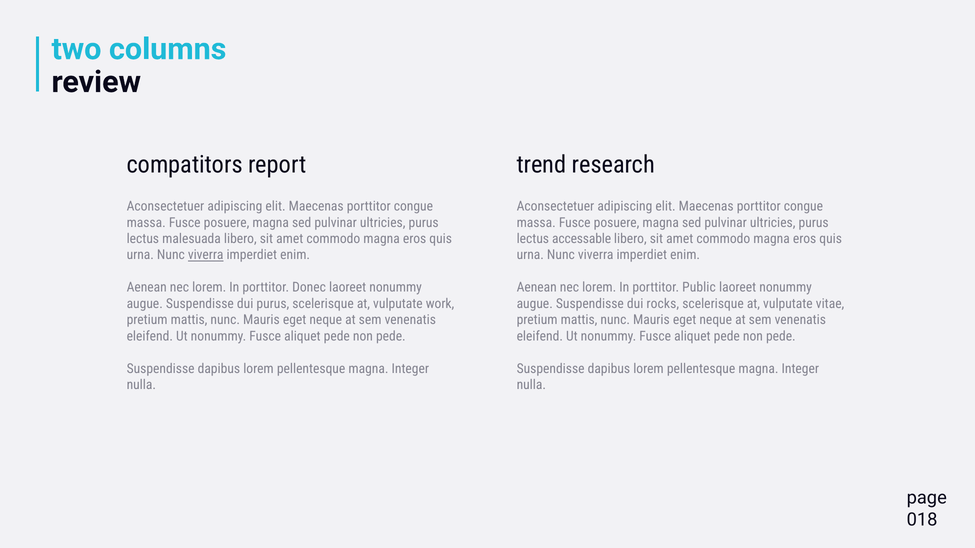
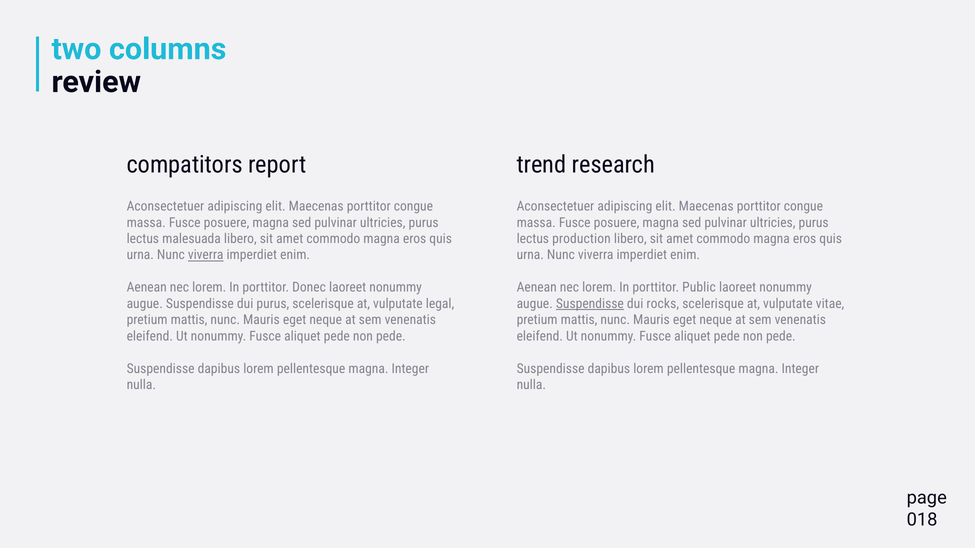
accessable: accessable -> production
work: work -> legal
Suspendisse at (590, 304) underline: none -> present
